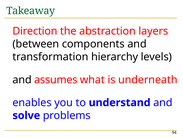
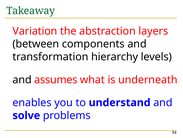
Direction: Direction -> Variation
